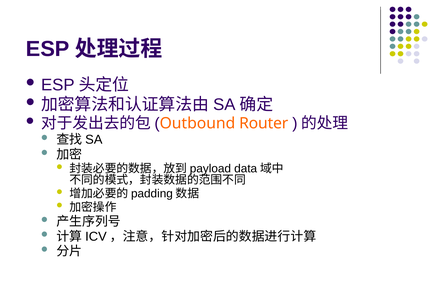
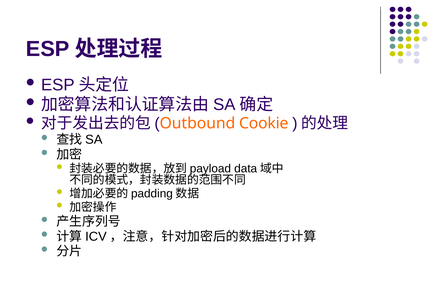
Router: Router -> Cookie
